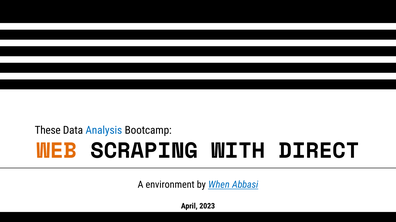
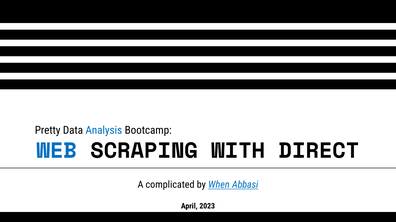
These: These -> Pretty
WEB colour: orange -> blue
environment: environment -> complicated
